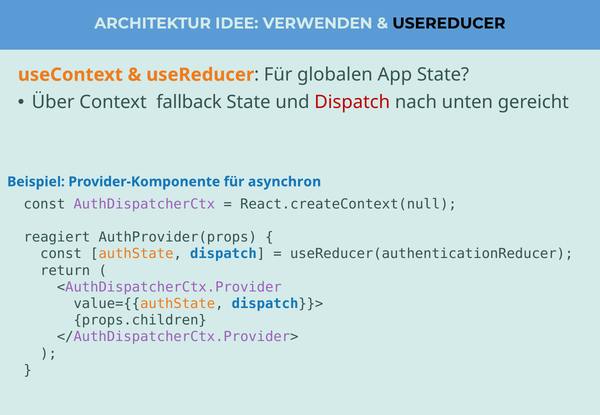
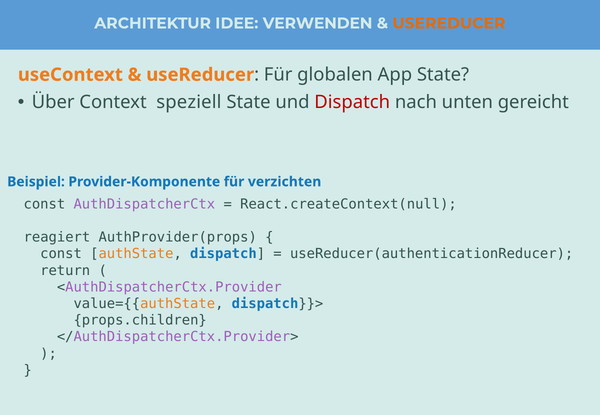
USEREDUCER at (449, 23) colour: black -> orange
fallback: fallback -> speziell
asynchron: asynchron -> verzichten
